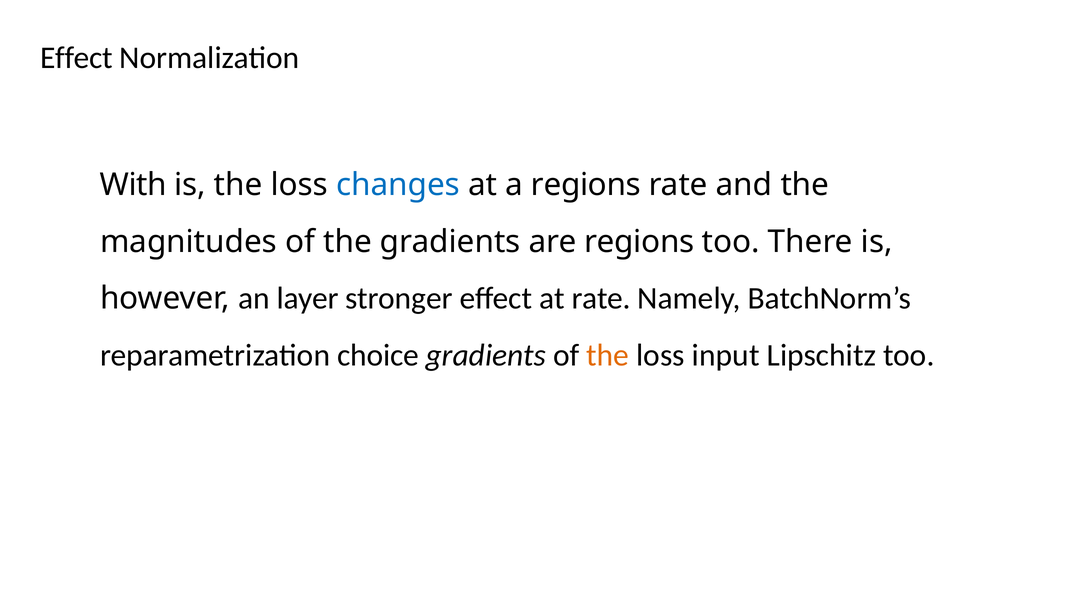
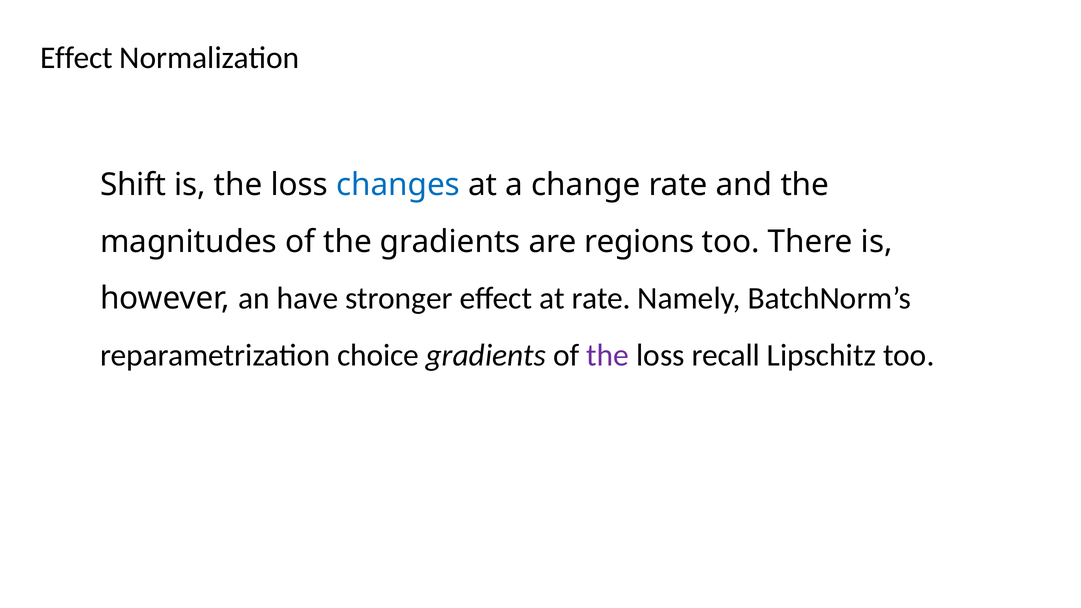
With: With -> Shift
a regions: regions -> change
layer: layer -> have
the at (608, 355) colour: orange -> purple
input: input -> recall
